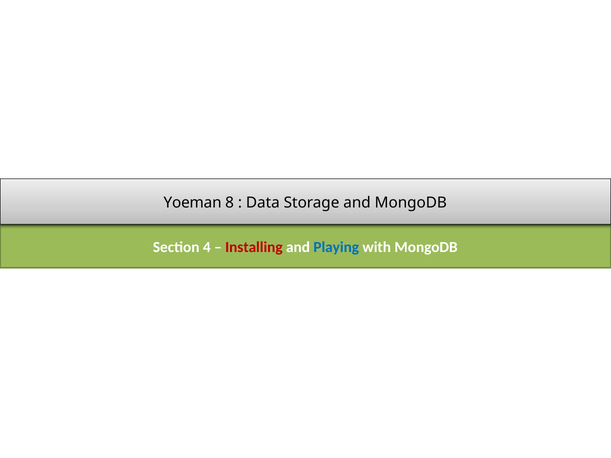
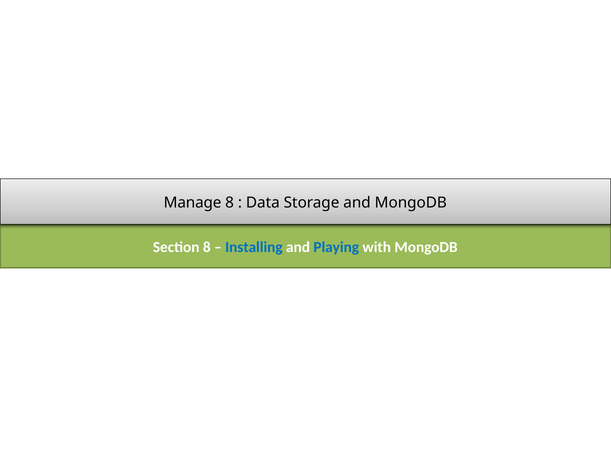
Yoeman: Yoeman -> Manage
Section 4: 4 -> 8
Installing colour: red -> blue
